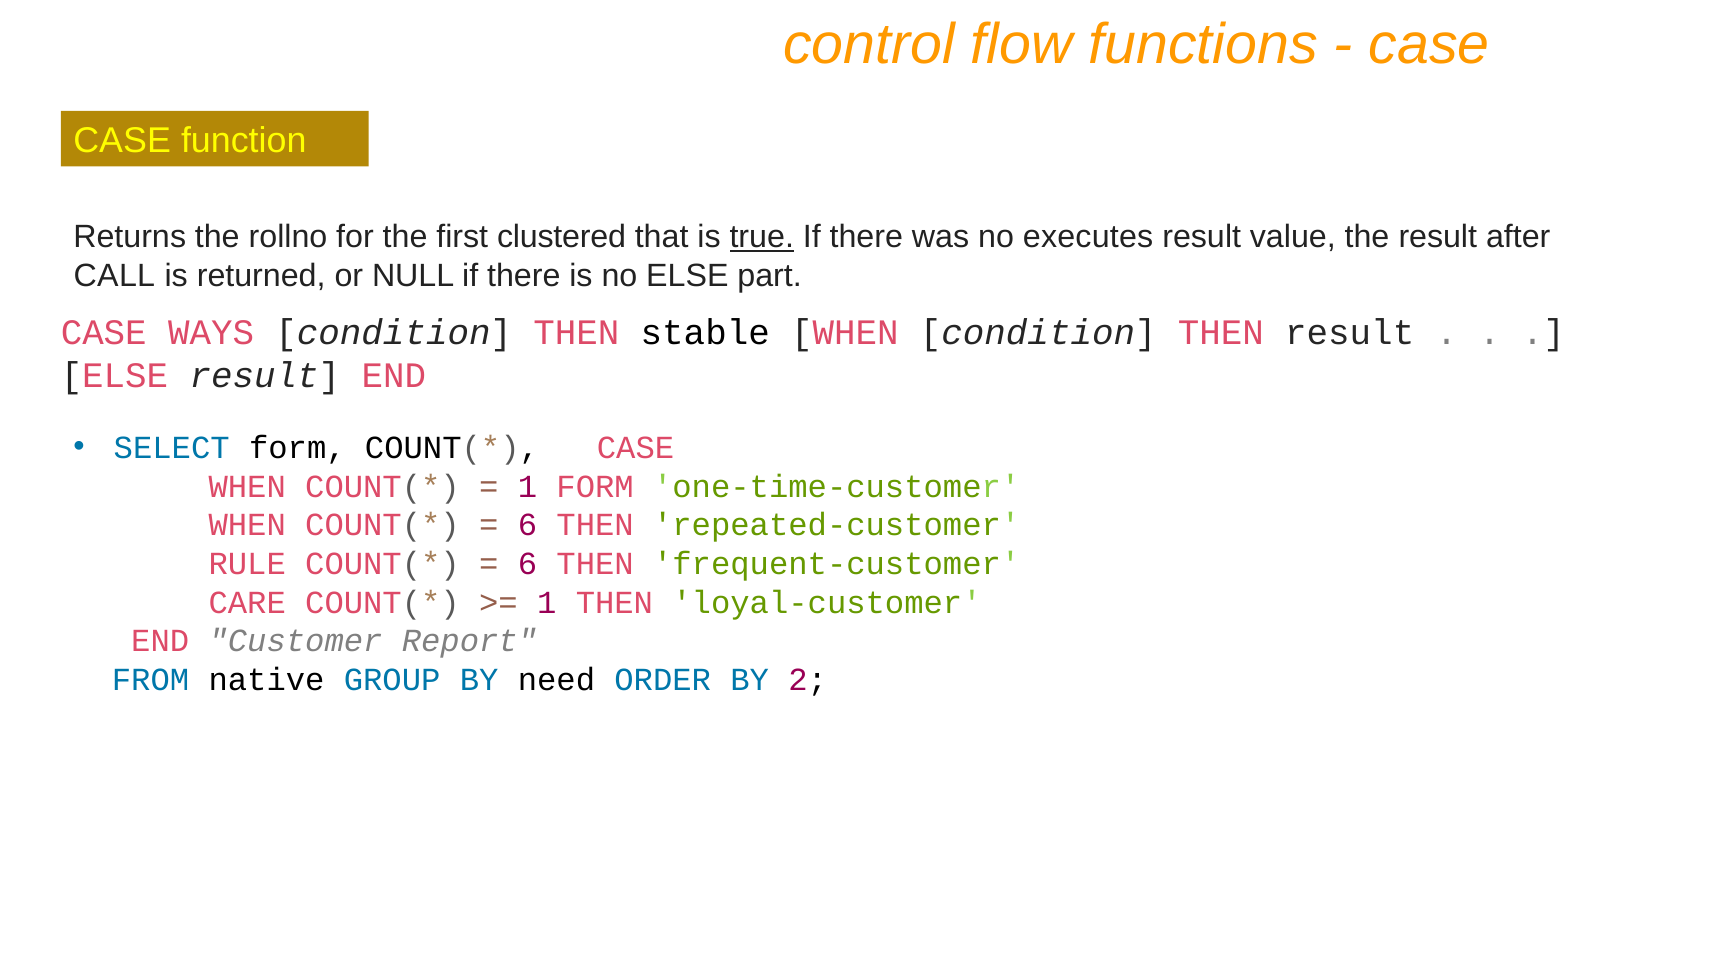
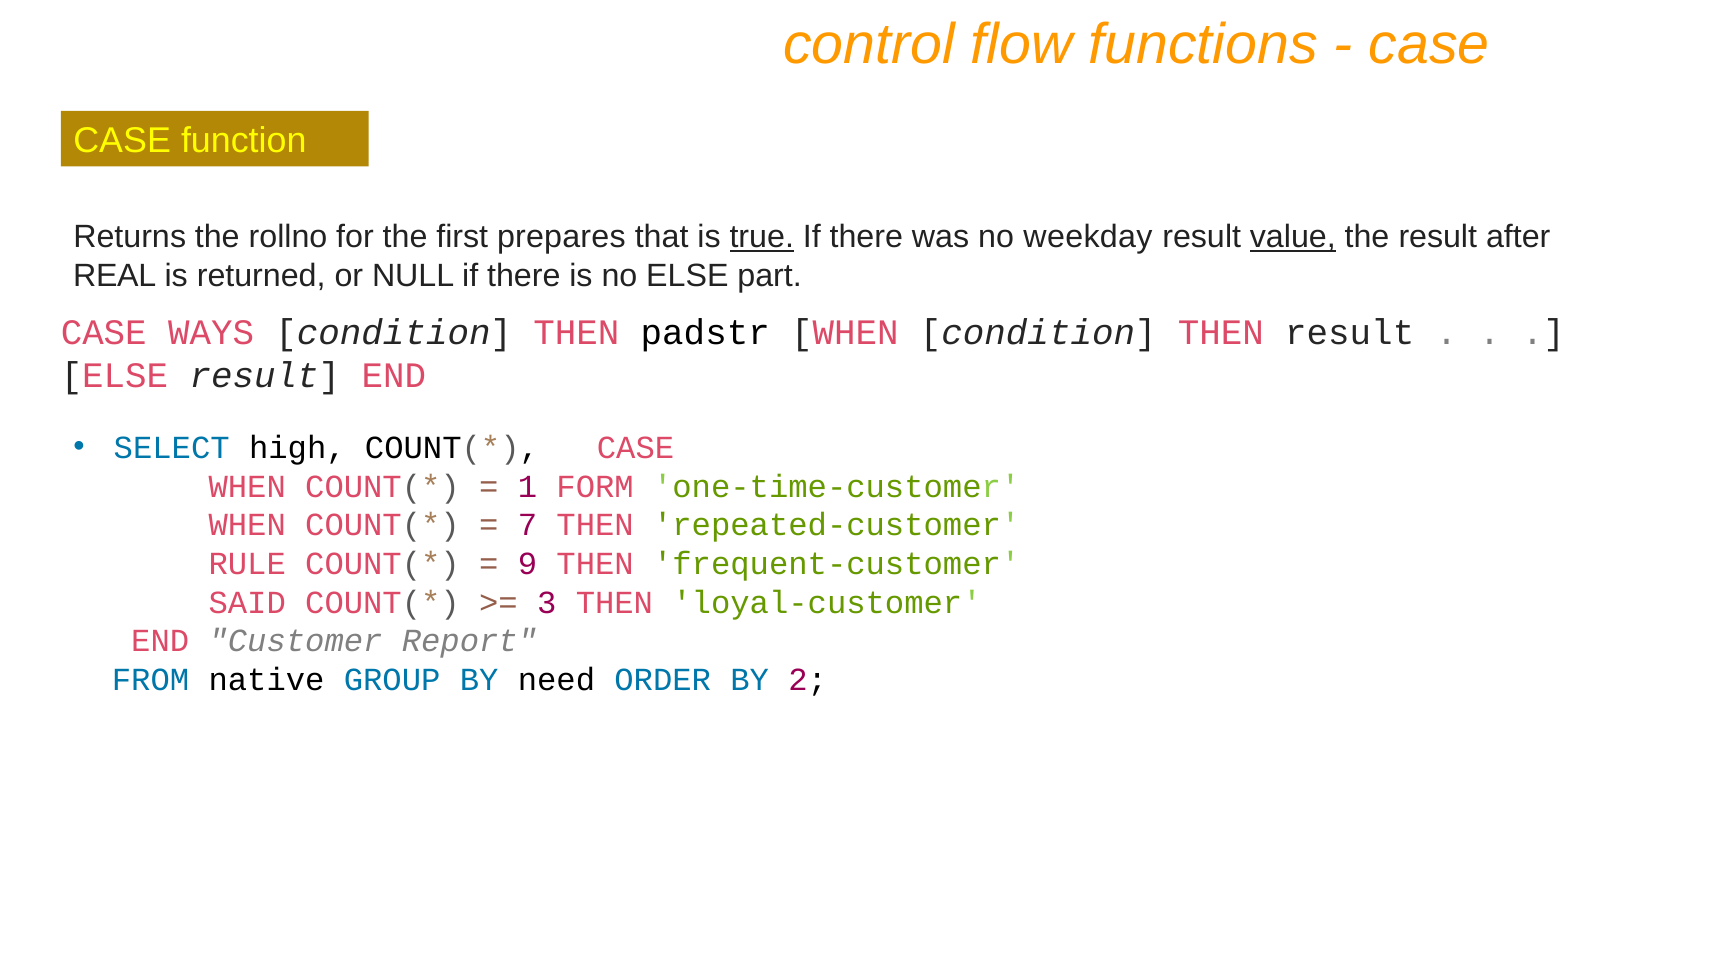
clustered: clustered -> prepares
executes: executes -> weekday
value underline: none -> present
CALL: CALL -> REAL
stable: stable -> padstr
SELECT form: form -> high
6 at (527, 525): 6 -> 7
6 at (527, 564): 6 -> 9
CARE: CARE -> SAID
1 at (547, 603): 1 -> 3
